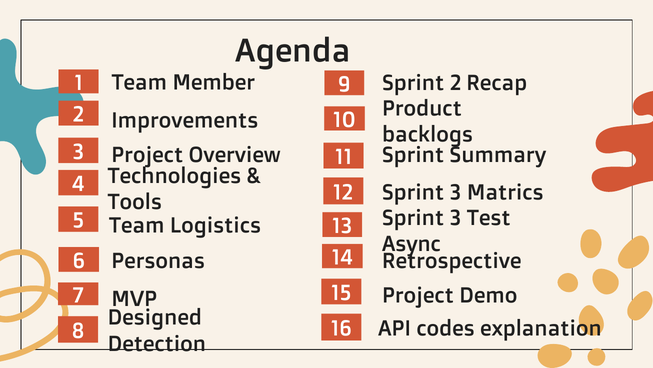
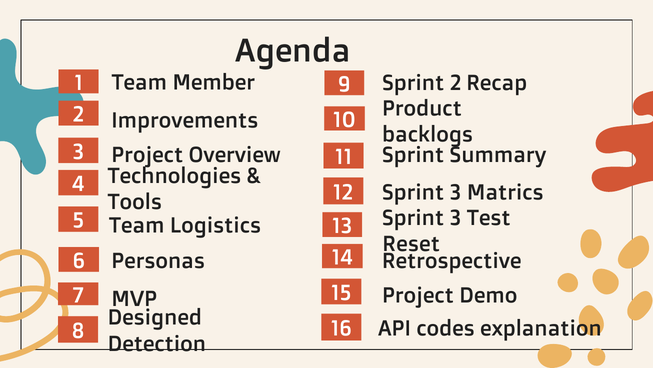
Async: Async -> Reset
